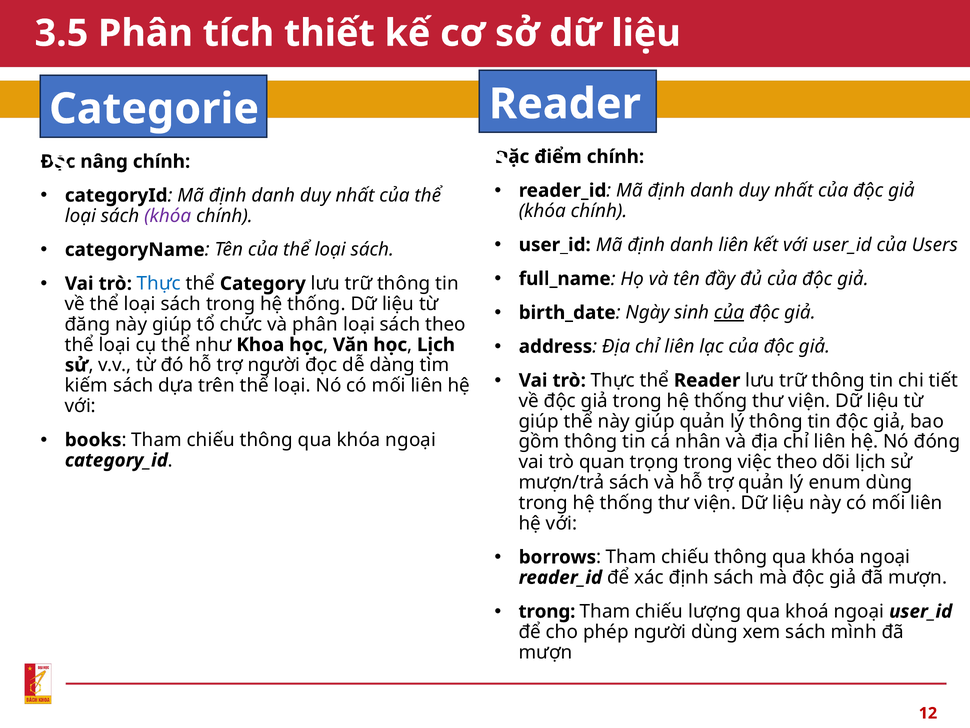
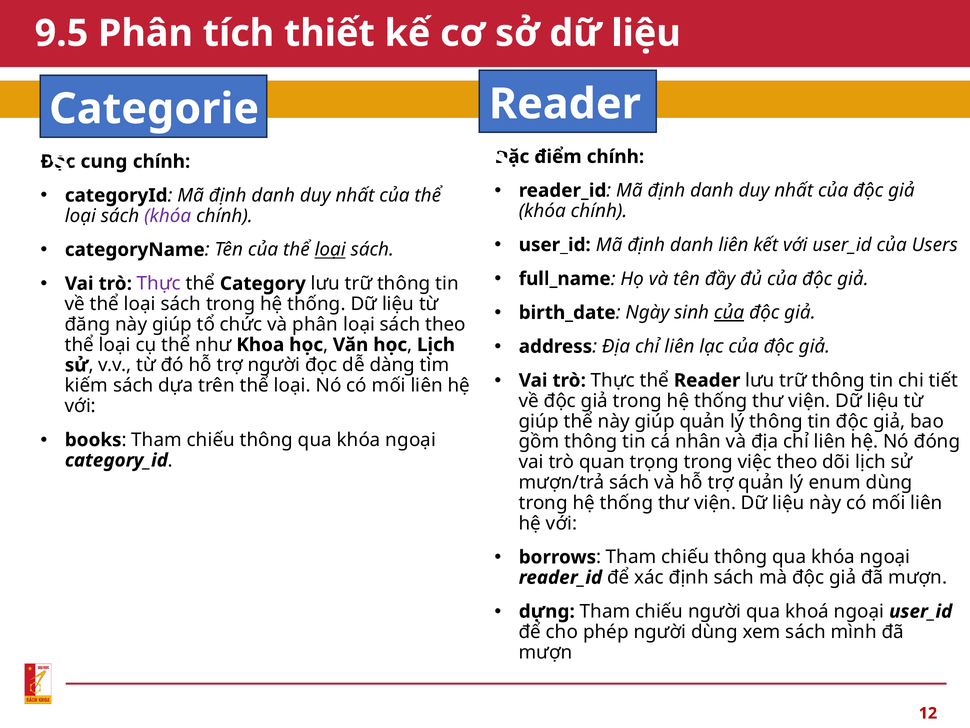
3.5: 3.5 -> 9.5
nâng: nâng -> cung
loại at (330, 250) underline: none -> present
Thực at (159, 283) colour: blue -> purple
trong: trong -> dựng
chiếu lượng: lượng -> người
